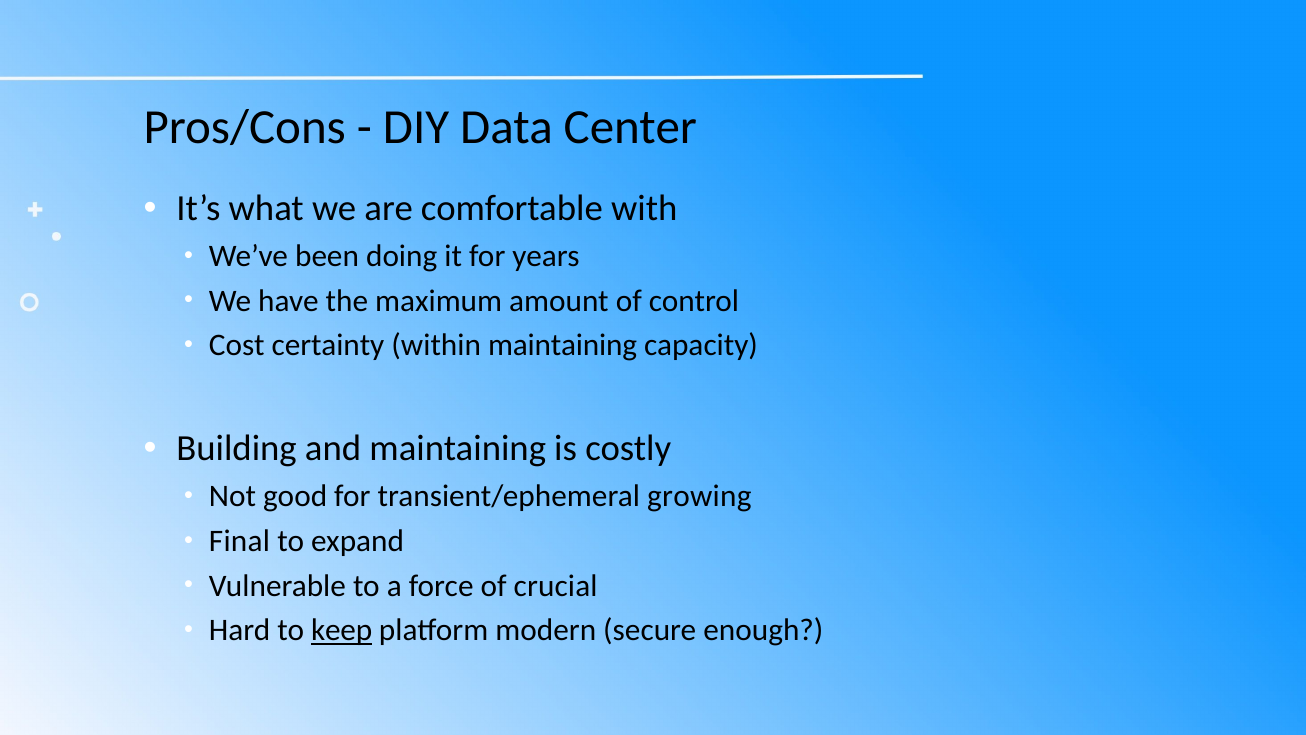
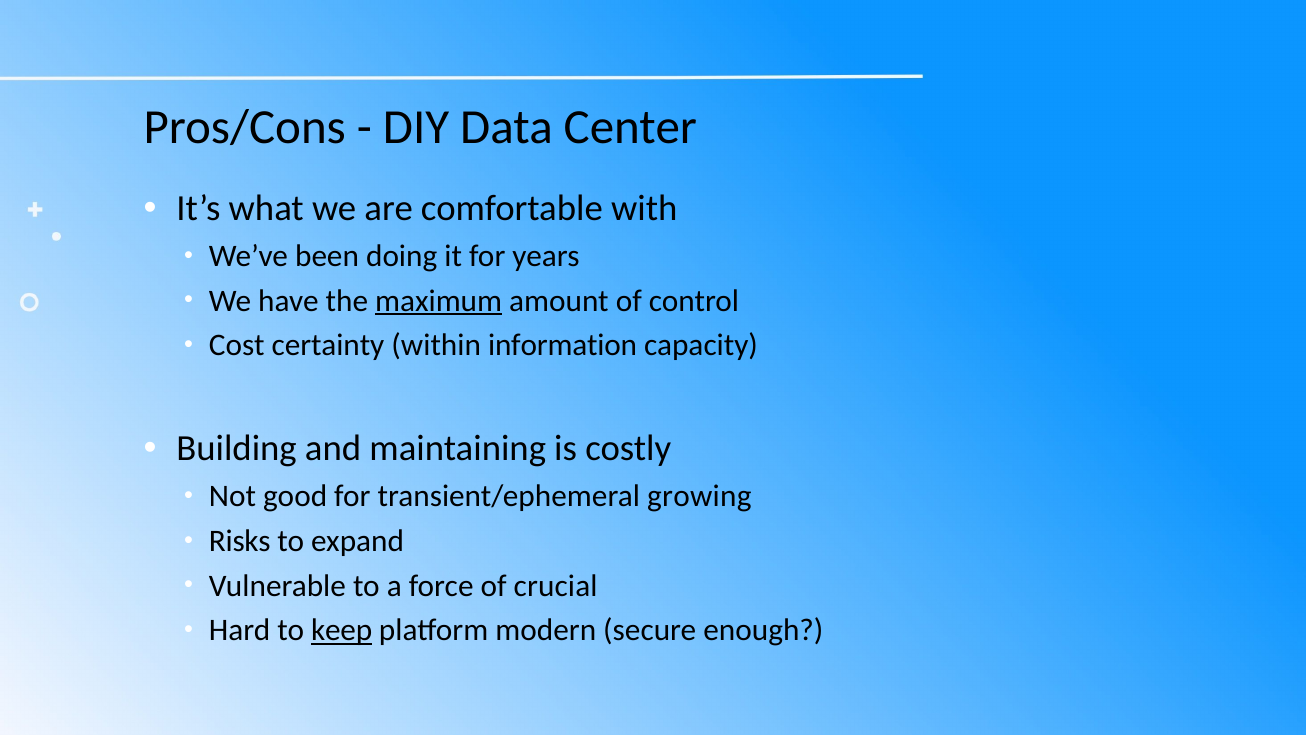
maximum underline: none -> present
within maintaining: maintaining -> information
Final: Final -> Risks
